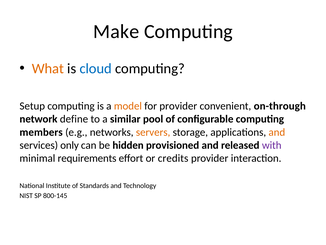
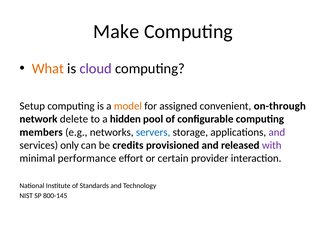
cloud colour: blue -> purple
for provider: provider -> assigned
define: define -> delete
similar: similar -> hidden
servers colour: orange -> blue
and at (277, 132) colour: orange -> purple
hidden: hidden -> credits
requirements: requirements -> performance
credits: credits -> certain
